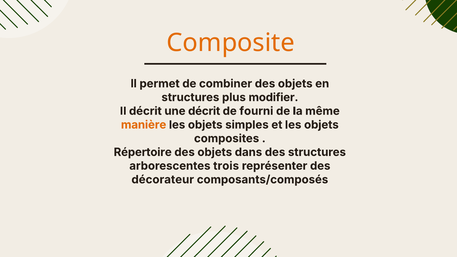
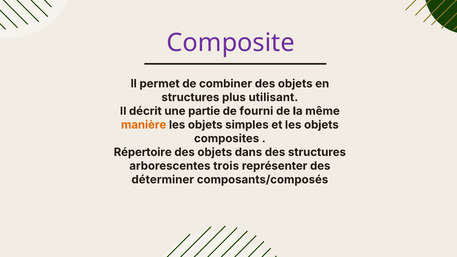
Composite colour: orange -> purple
modifier: modifier -> utilisant
une décrit: décrit -> partie
décorateur: décorateur -> déterminer
